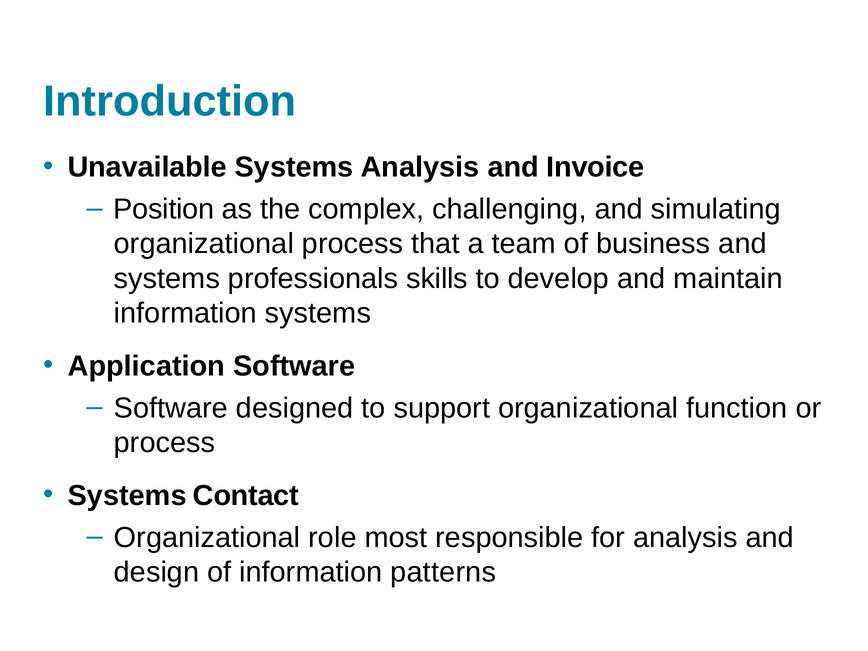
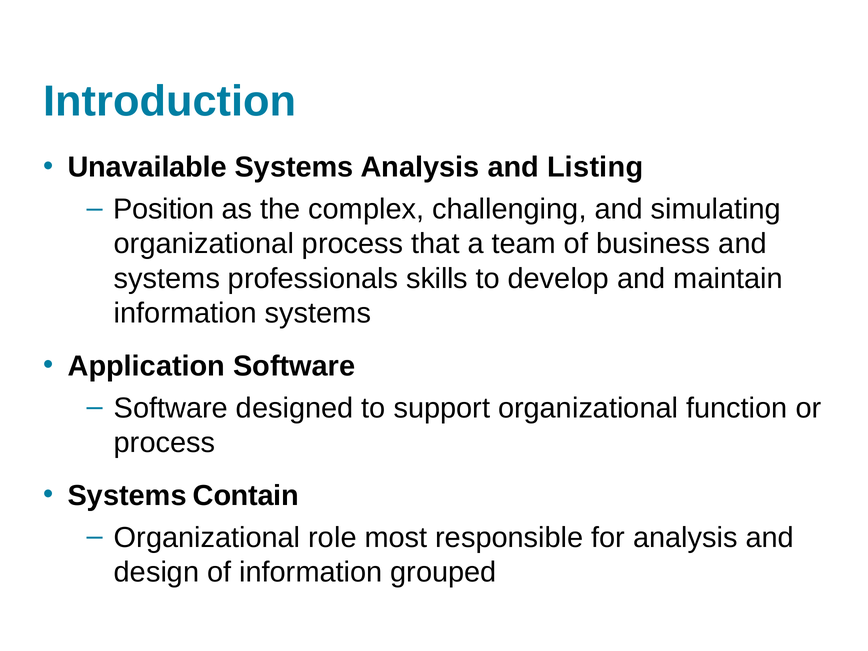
Invoice: Invoice -> Listing
Contact: Contact -> Contain
patterns: patterns -> grouped
